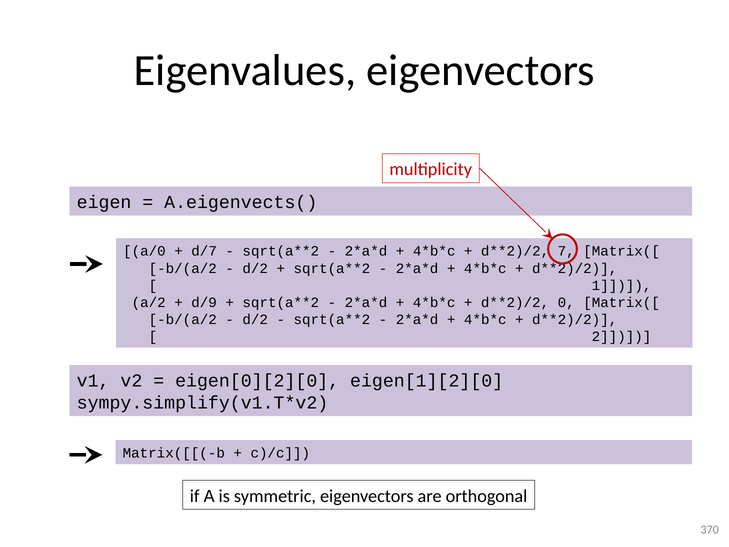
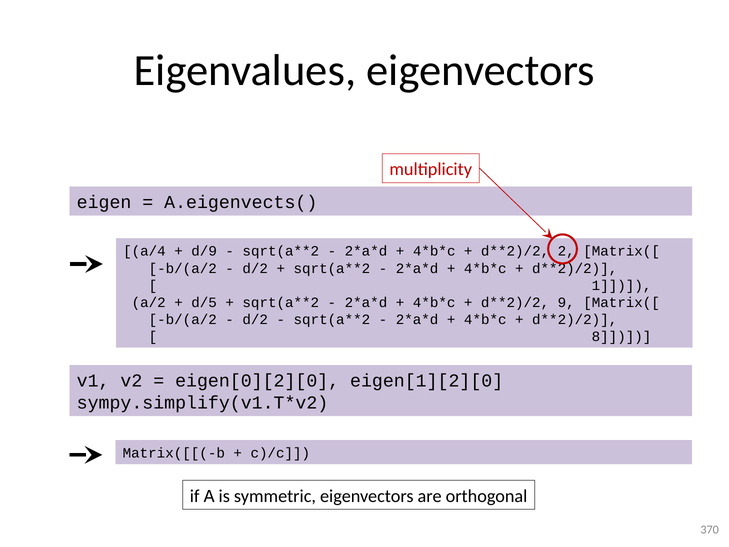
a/0: a/0 -> a/4
d/7: d/7 -> d/9
7: 7 -> 2
d/9: d/9 -> d/5
0: 0 -> 9
2: 2 -> 8
